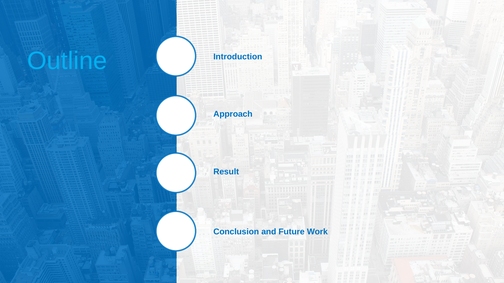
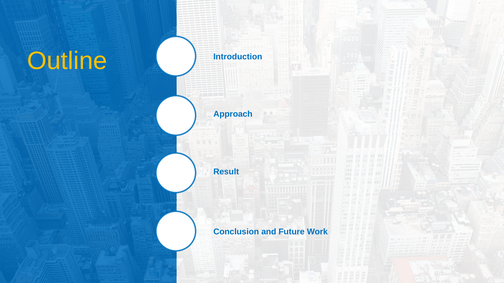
Outline colour: light blue -> yellow
